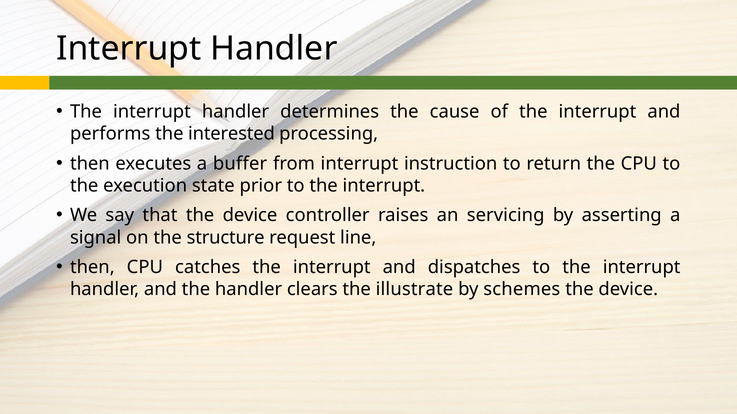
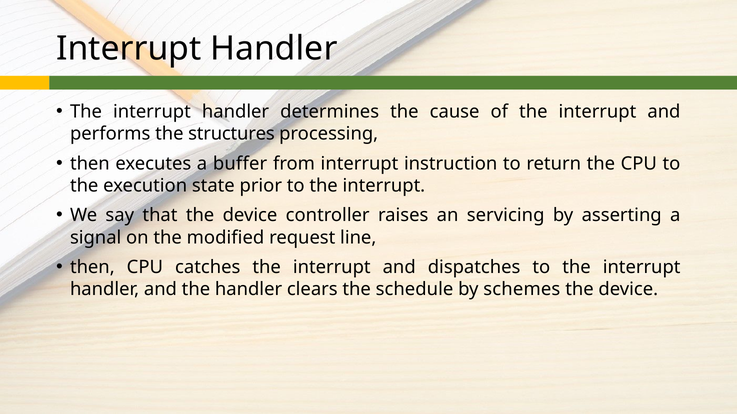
interested: interested -> structures
structure: structure -> modified
illustrate: illustrate -> schedule
